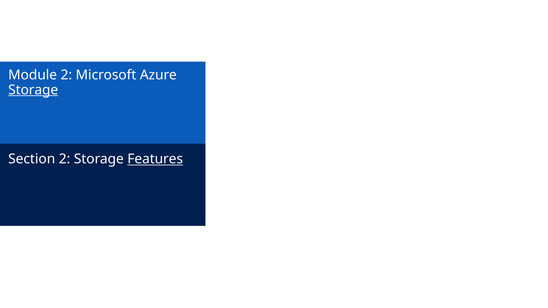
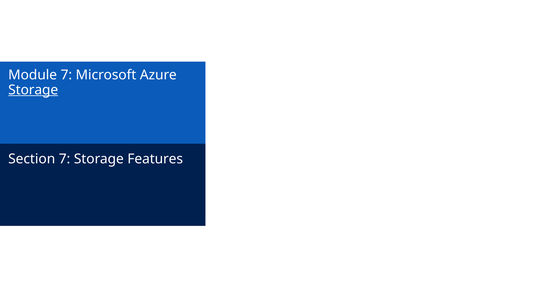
Module 2: 2 -> 7
Section 2: 2 -> 7
Features underline: present -> none
